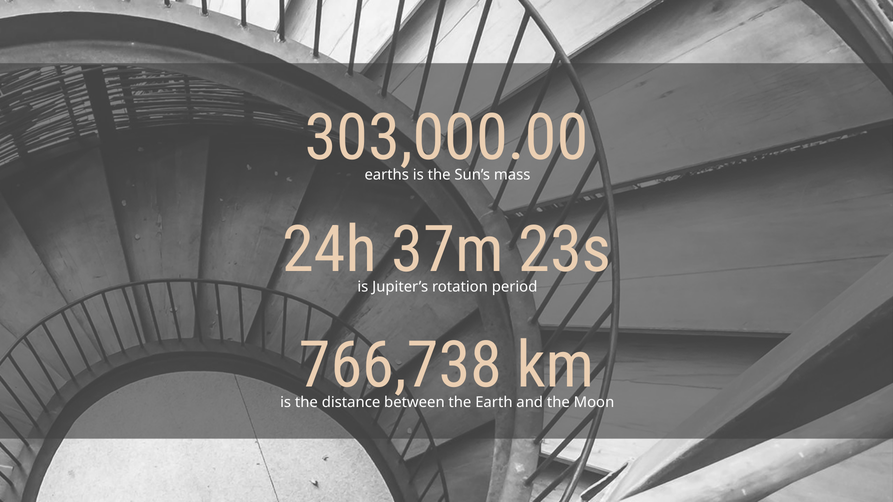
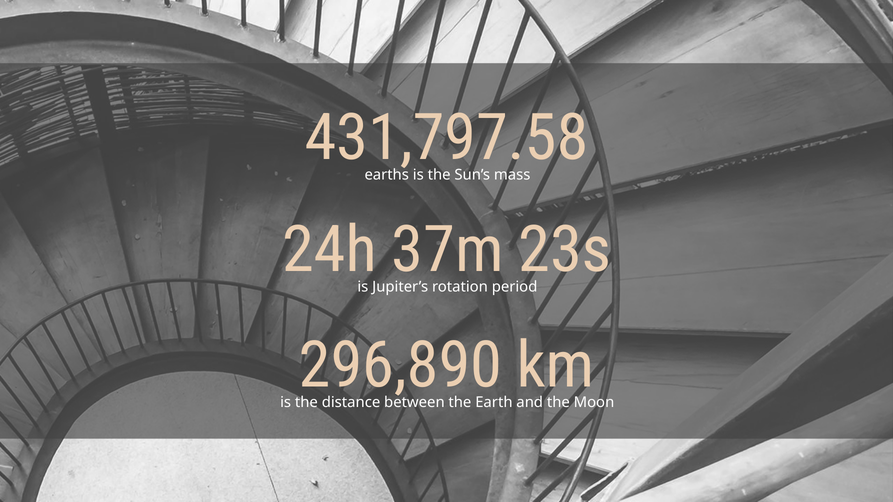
303,000.00: 303,000.00 -> 431,797.58
766,738: 766,738 -> 296,890
